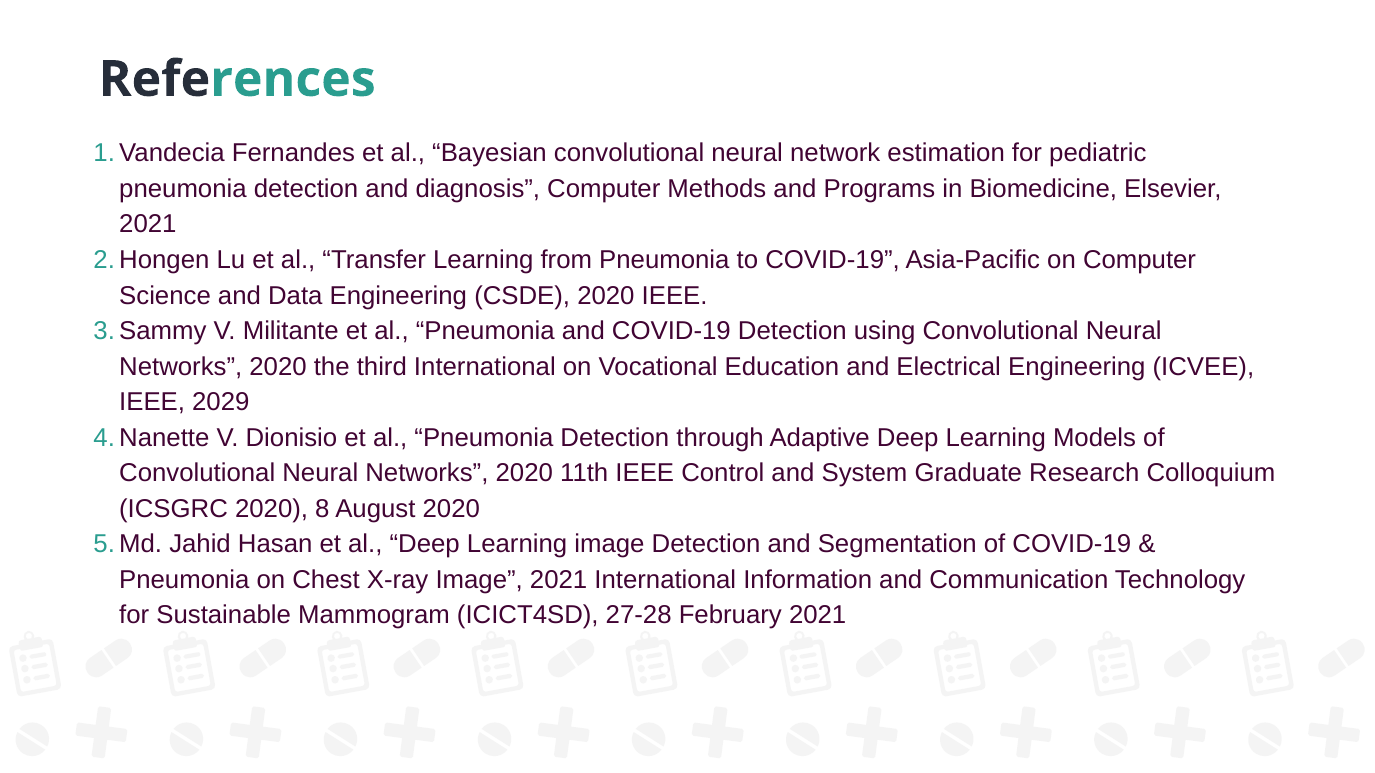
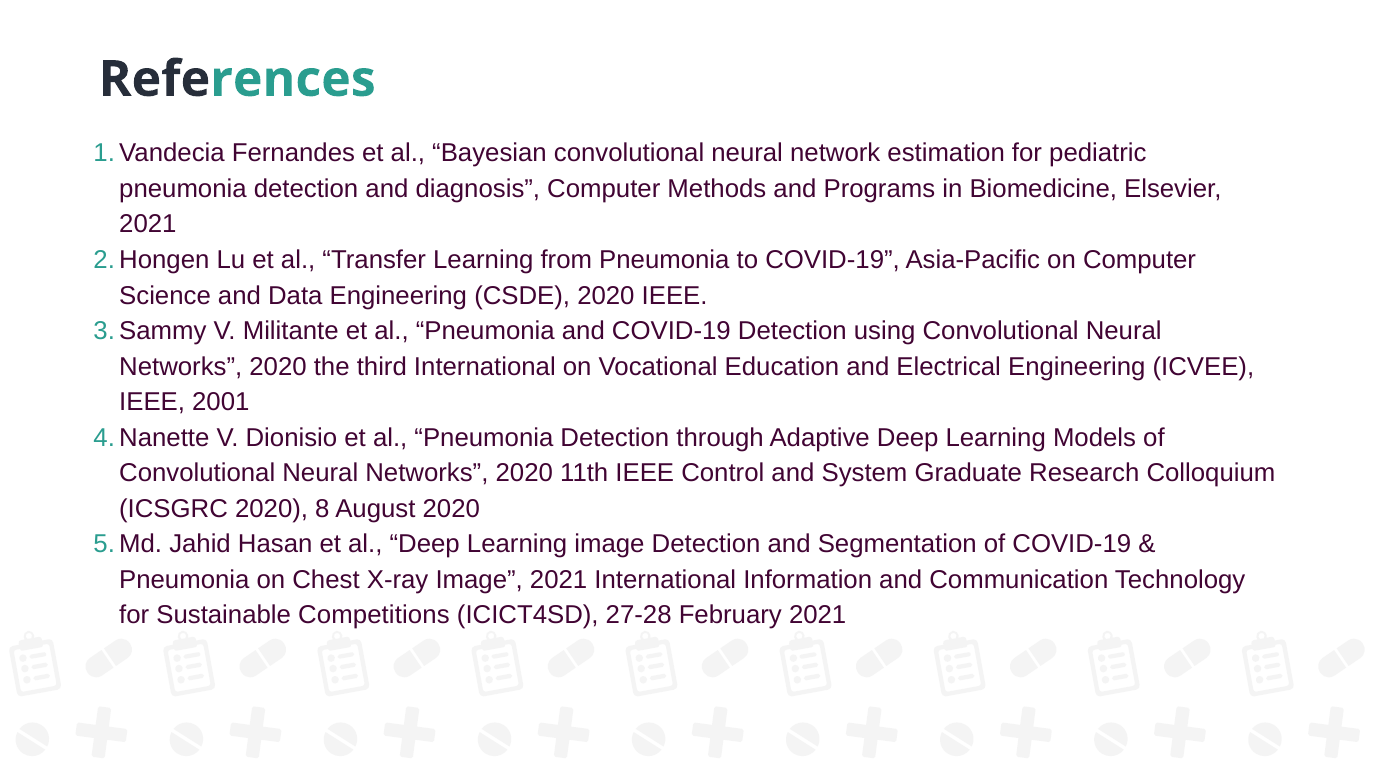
2029: 2029 -> 2001
Mammogram: Mammogram -> Competitions
